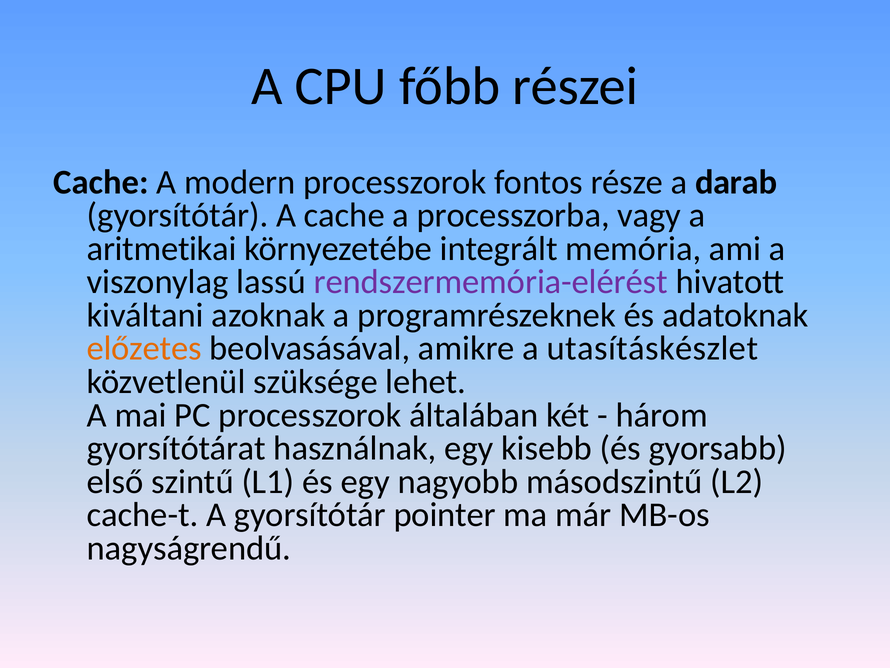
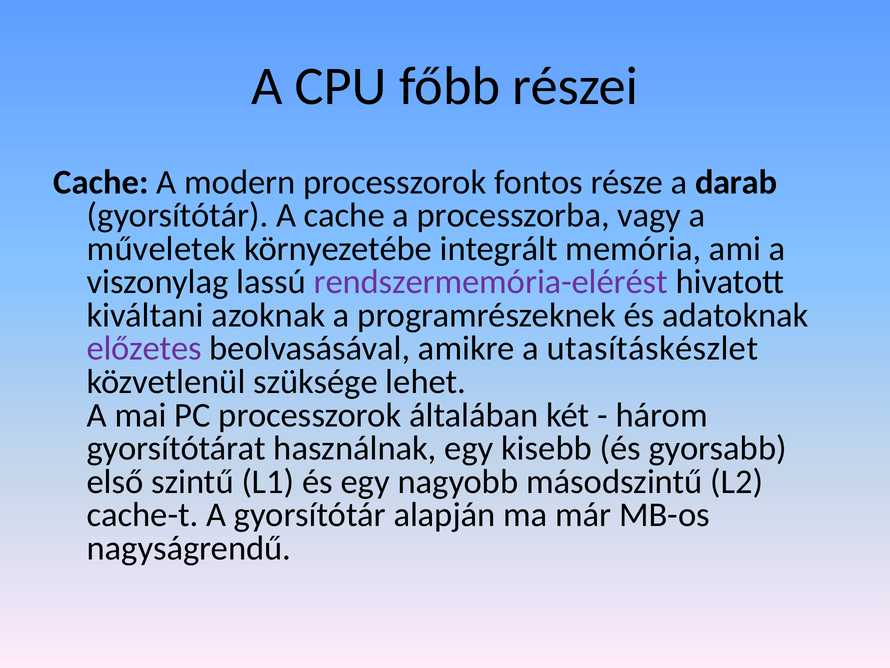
aritmetikai: aritmetikai -> műveletek
előzetes colour: orange -> purple
pointer: pointer -> alapján
